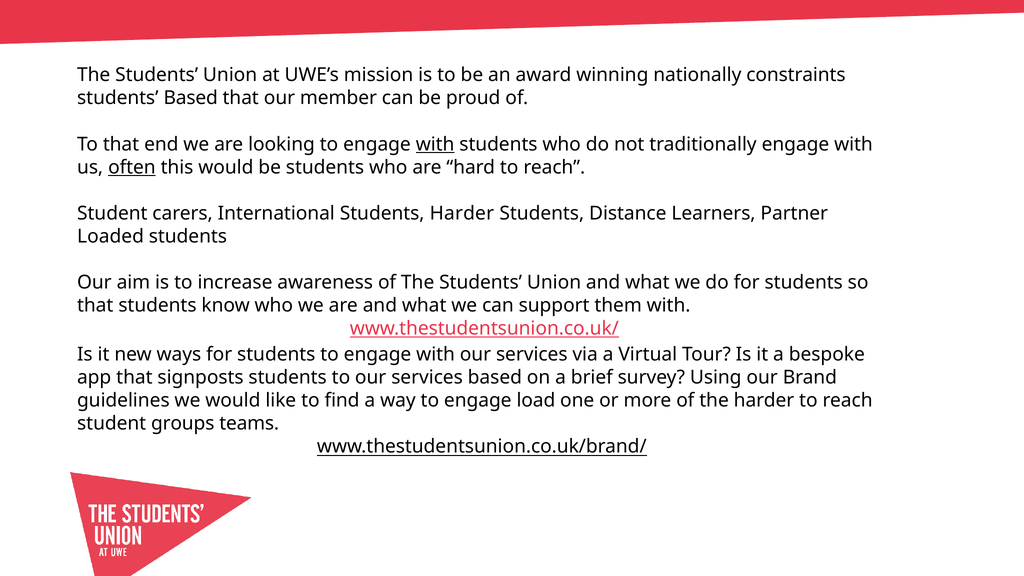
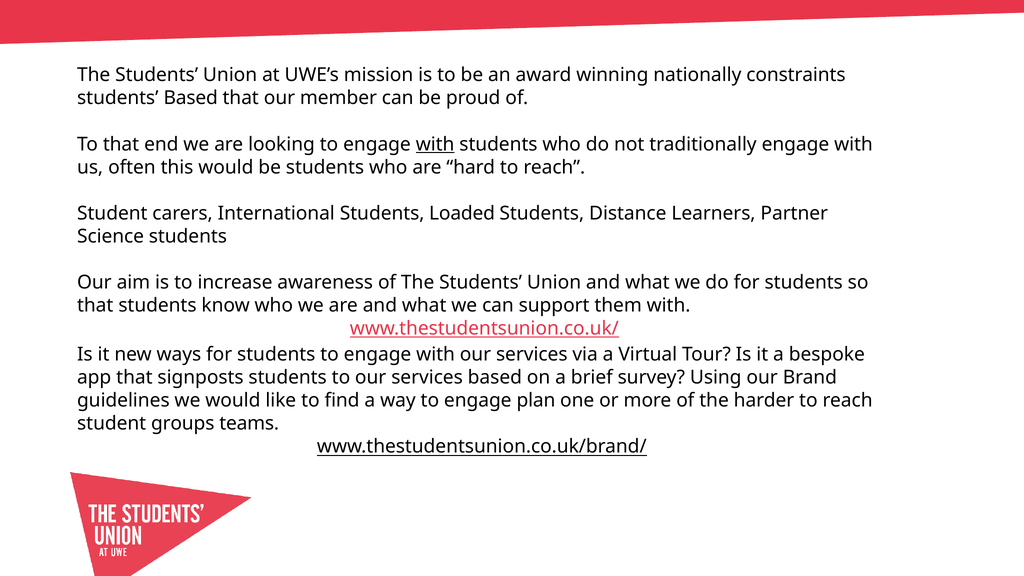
often underline: present -> none
Students Harder: Harder -> Loaded
Loaded: Loaded -> Science
load: load -> plan
